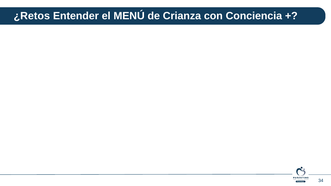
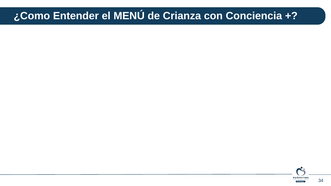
¿Retos: ¿Retos -> ¿Como
